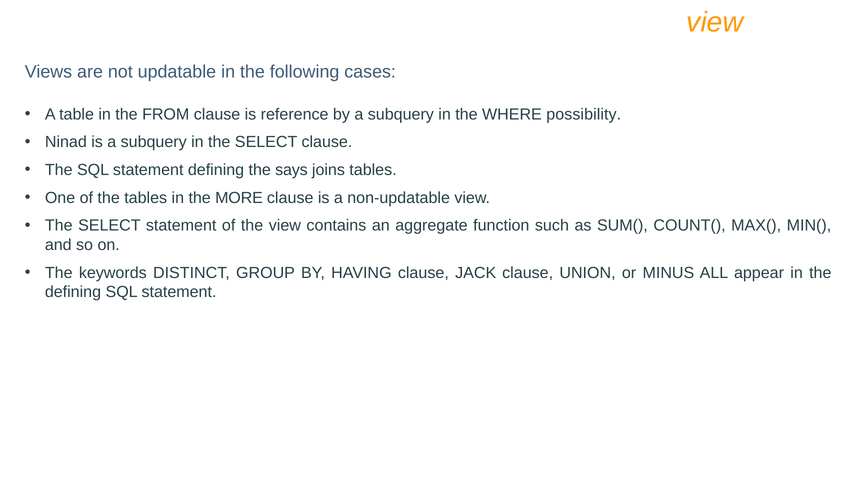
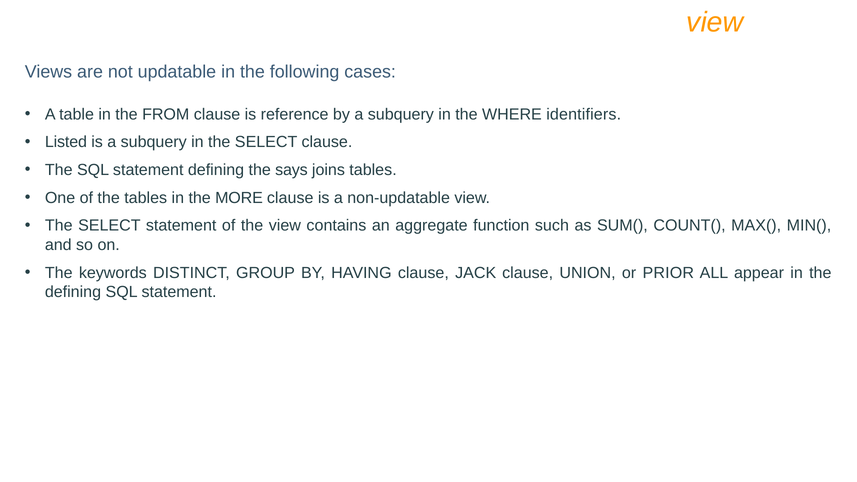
possibility: possibility -> identifiers
Ninad: Ninad -> Listed
MINUS: MINUS -> PRIOR
